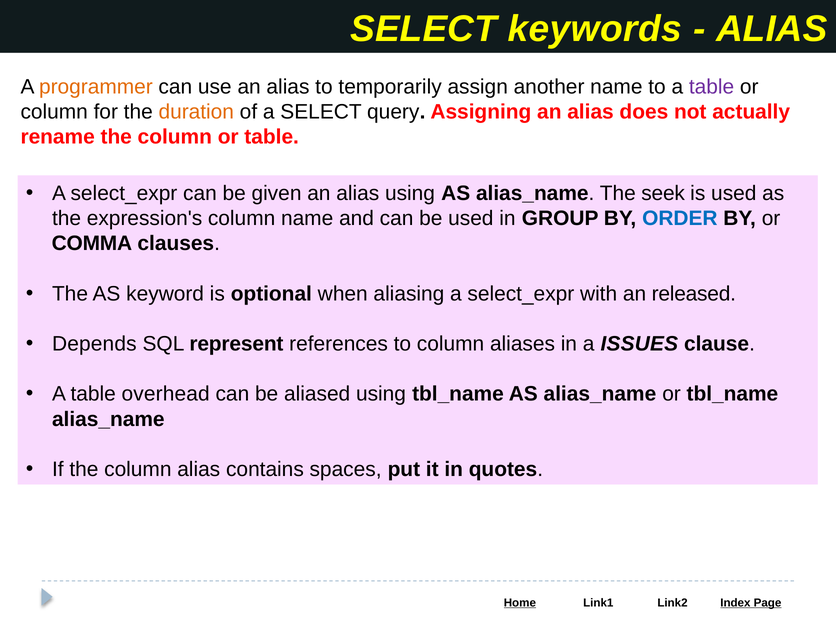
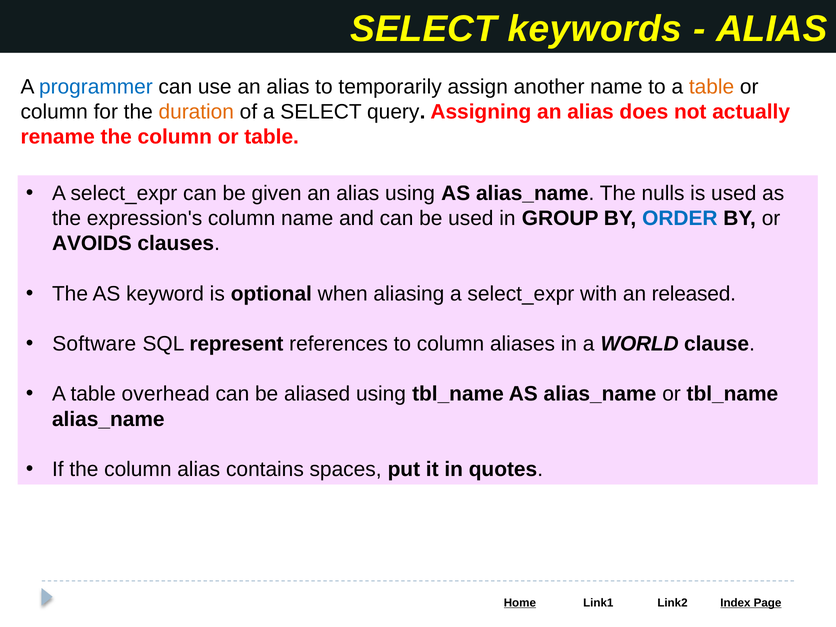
programmer colour: orange -> blue
table at (712, 87) colour: purple -> orange
seek: seek -> nulls
COMMA: COMMA -> AVOIDS
Depends: Depends -> Software
ISSUES: ISSUES -> WORLD
